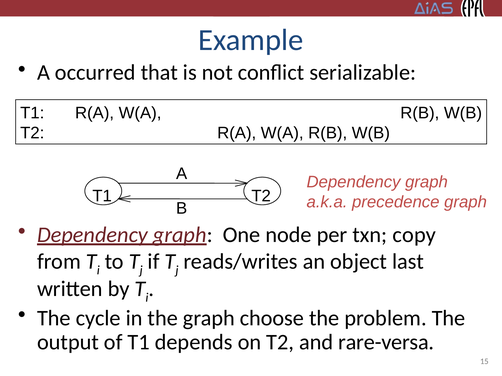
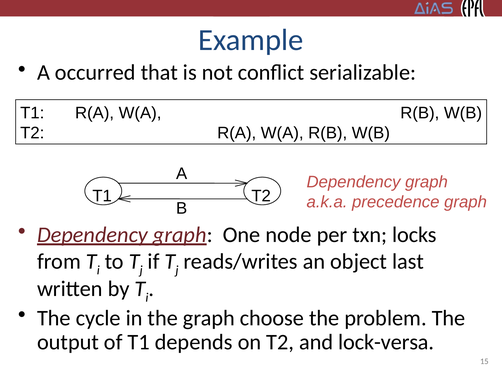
copy: copy -> locks
rare-versa: rare-versa -> lock-versa
